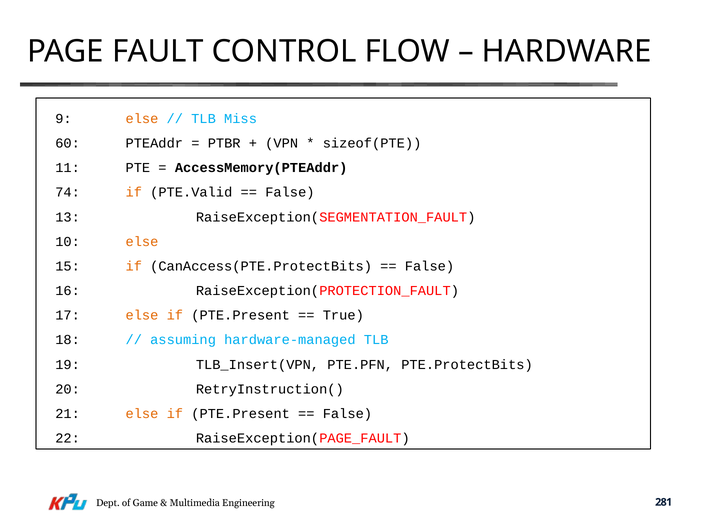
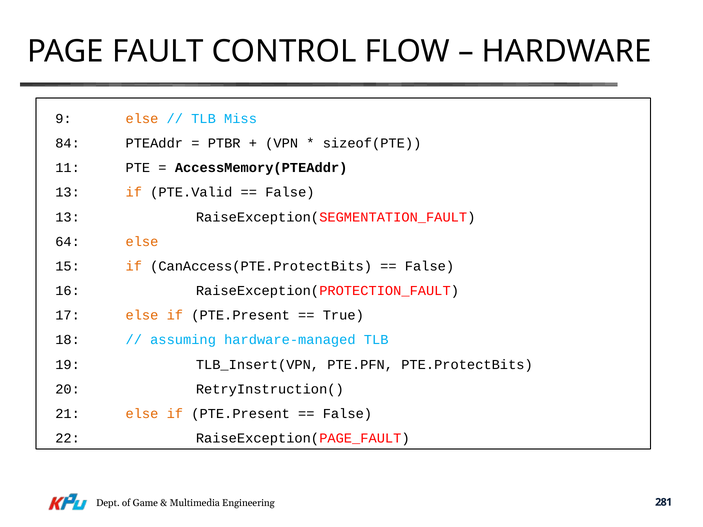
60: 60 -> 84
74 at (68, 193): 74 -> 13
10: 10 -> 64
